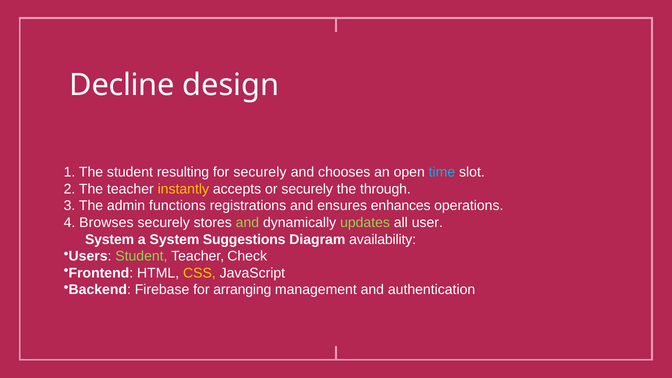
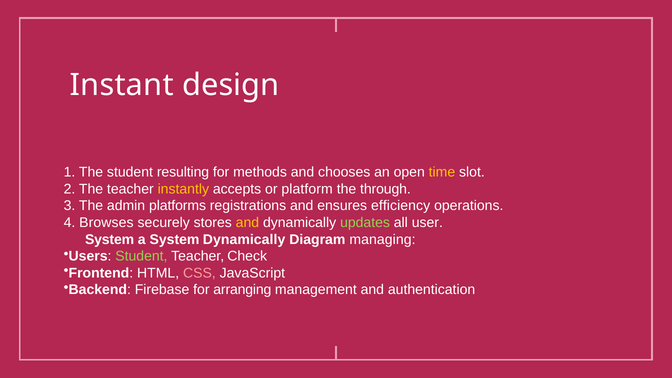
Decline: Decline -> Instant
for securely: securely -> methods
time colour: light blue -> yellow
or securely: securely -> platform
functions: functions -> platforms
enhances: enhances -> efficiency
and at (247, 223) colour: light green -> yellow
System Suggestions: Suggestions -> Dynamically
availability: availability -> managing
CSS colour: yellow -> pink
